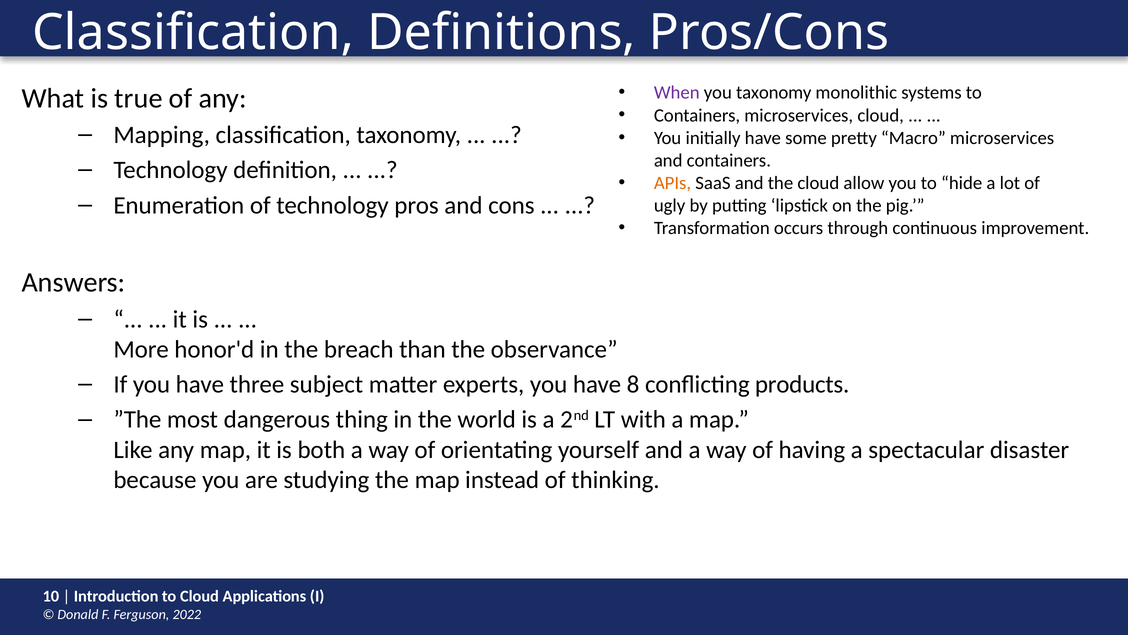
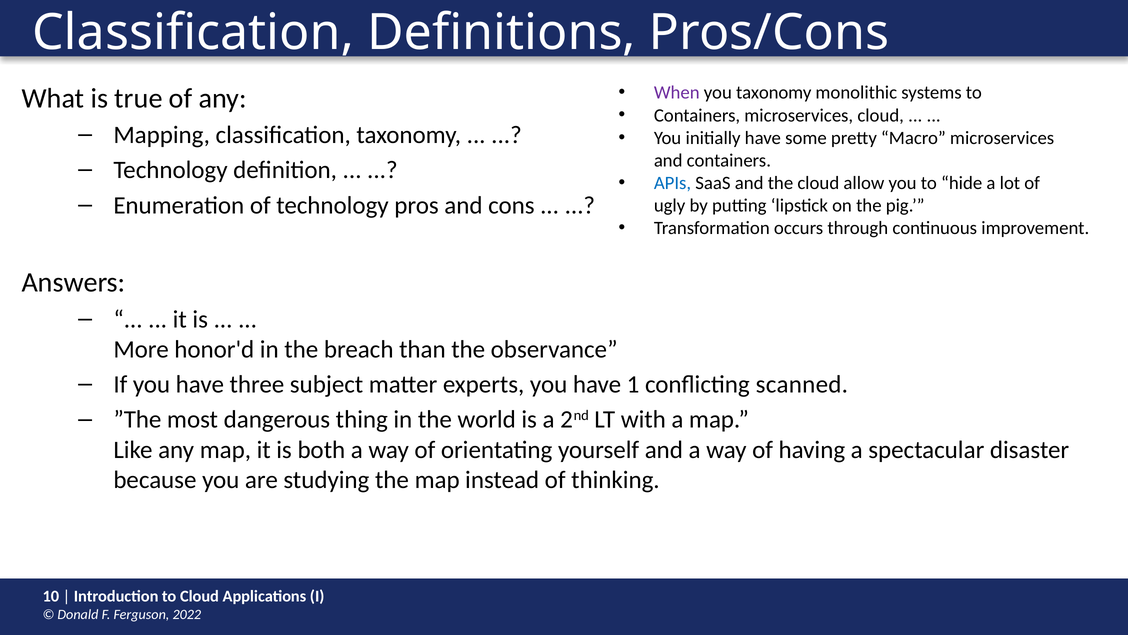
APIs colour: orange -> blue
8: 8 -> 1
products: products -> scanned
